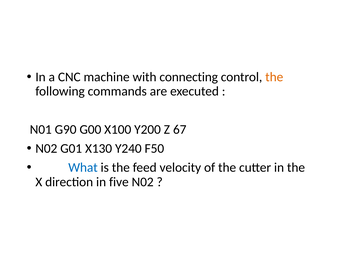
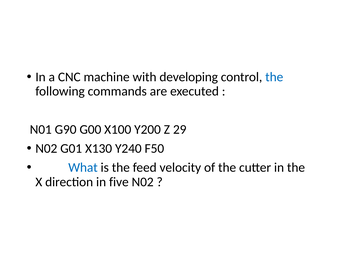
connecting: connecting -> developing
the at (274, 77) colour: orange -> blue
67: 67 -> 29
